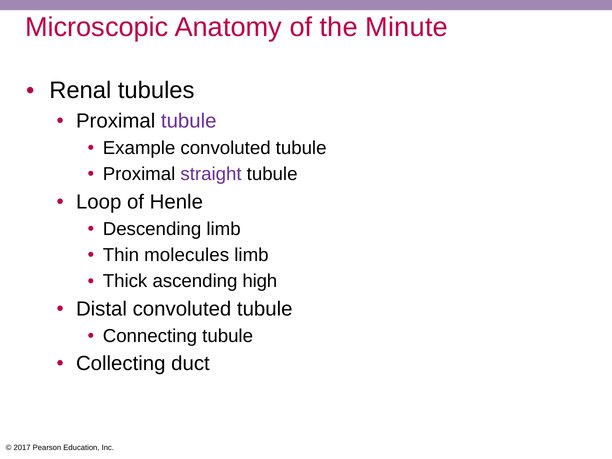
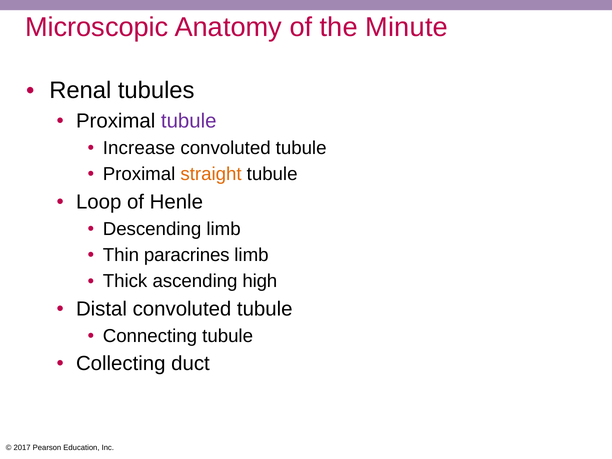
Example: Example -> Increase
straight colour: purple -> orange
molecules: molecules -> paracrines
